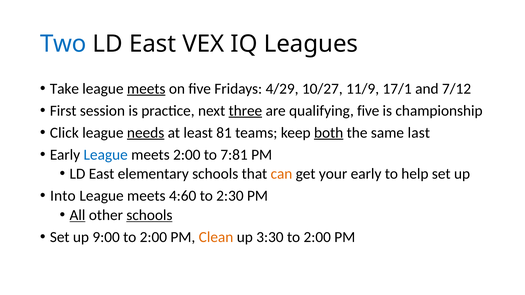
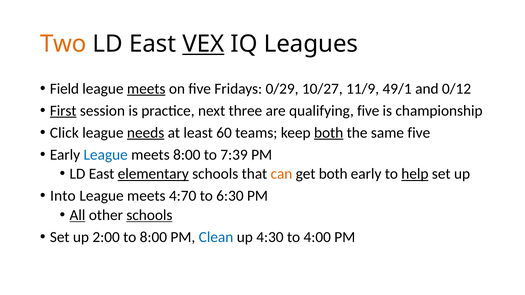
Two colour: blue -> orange
VEX underline: none -> present
Take: Take -> Field
4/29: 4/29 -> 0/29
17/1: 17/1 -> 49/1
7/12: 7/12 -> 0/12
First underline: none -> present
three underline: present -> none
81: 81 -> 60
same last: last -> five
meets 2:00: 2:00 -> 8:00
7:81: 7:81 -> 7:39
elementary underline: none -> present
get your: your -> both
help underline: none -> present
4:60: 4:60 -> 4:70
2:30: 2:30 -> 6:30
9:00: 9:00 -> 2:00
2:00 at (153, 237): 2:00 -> 8:00
Clean colour: orange -> blue
3:30: 3:30 -> 4:30
2:00 at (317, 237): 2:00 -> 4:00
